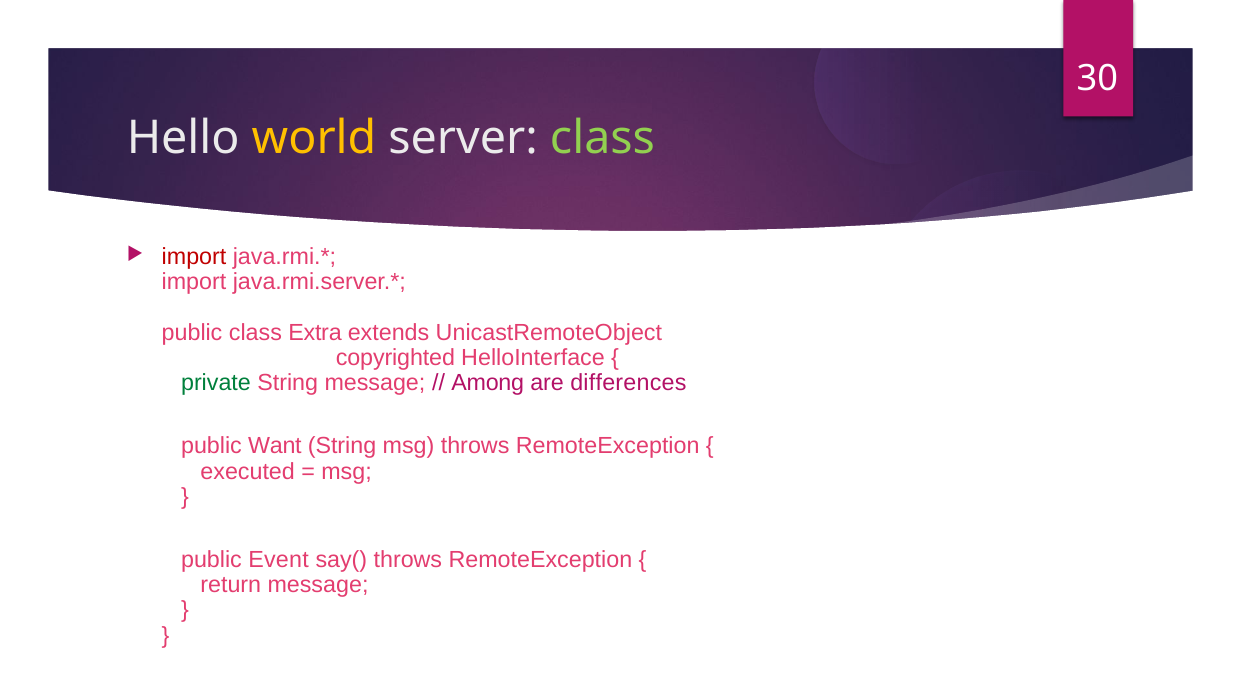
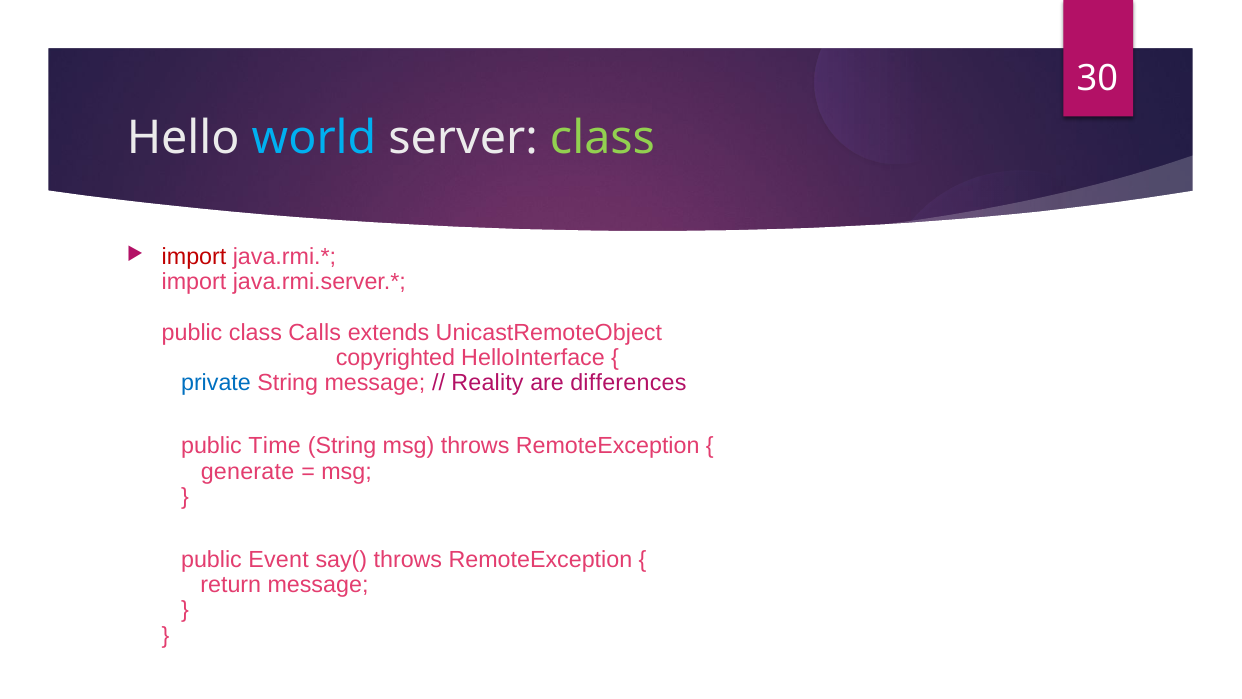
world colour: yellow -> light blue
Extra: Extra -> Calls
private colour: green -> blue
Among: Among -> Reality
Want: Want -> Time
executed: executed -> generate
